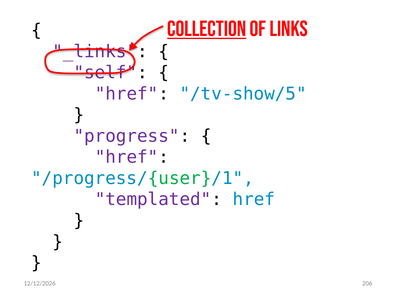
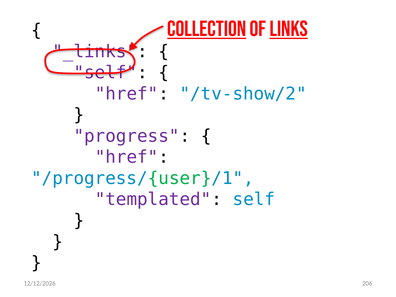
LINKS underline: none -> present
/tv-show/5: /tv-show/5 -> /tv-show/2
templated href: href -> self
